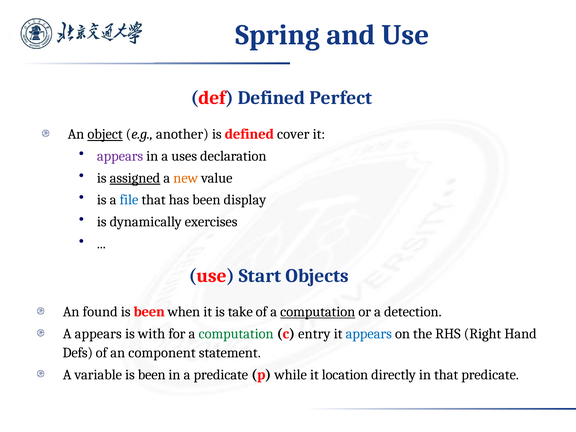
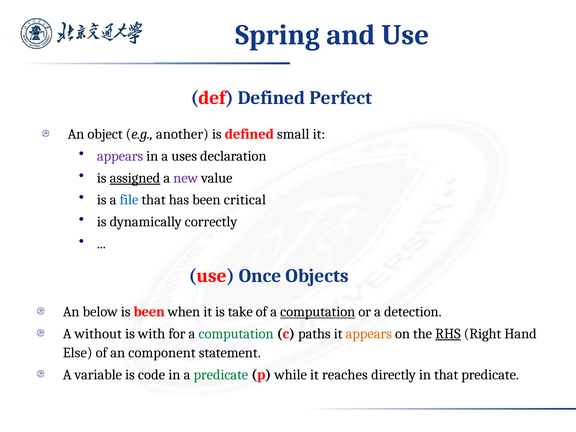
object underline: present -> none
cover: cover -> small
new colour: orange -> purple
display: display -> critical
exercises: exercises -> correctly
Start: Start -> Once
found: found -> below
A appears: appears -> without
entry: entry -> paths
appears at (369, 334) colour: blue -> orange
RHS underline: none -> present
Defs: Defs -> Else
variable is been: been -> code
predicate at (221, 375) colour: black -> green
location: location -> reaches
